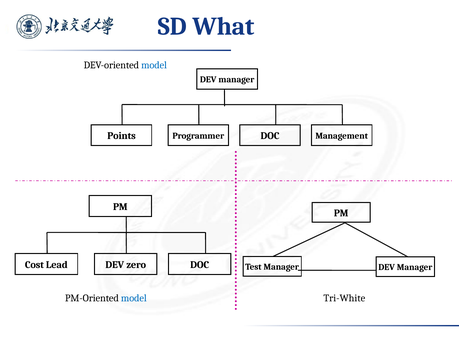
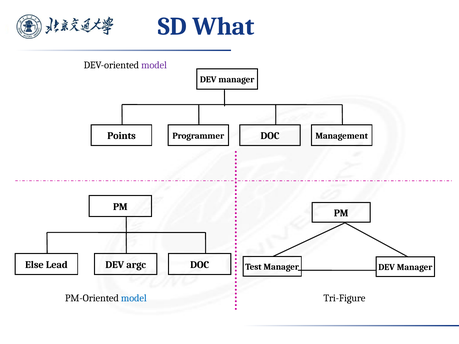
model at (154, 65) colour: blue -> purple
Cost: Cost -> Else
zero: zero -> argc
Tri-White: Tri-White -> Tri-Figure
